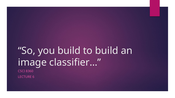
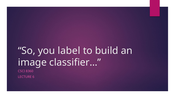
you build: build -> label
